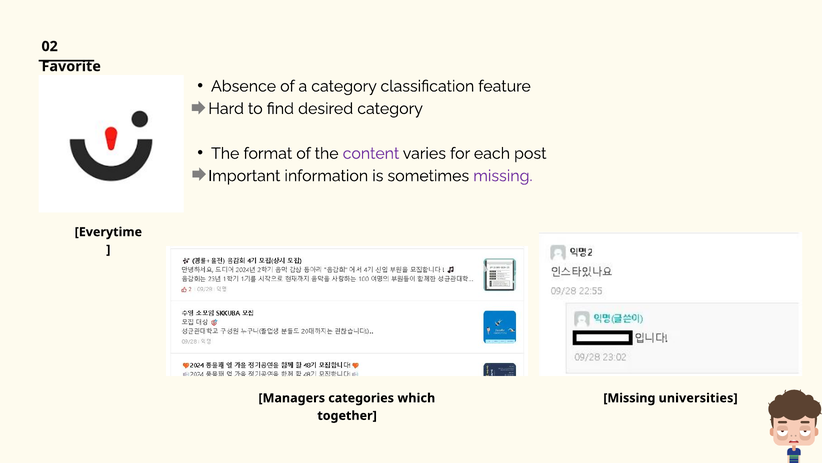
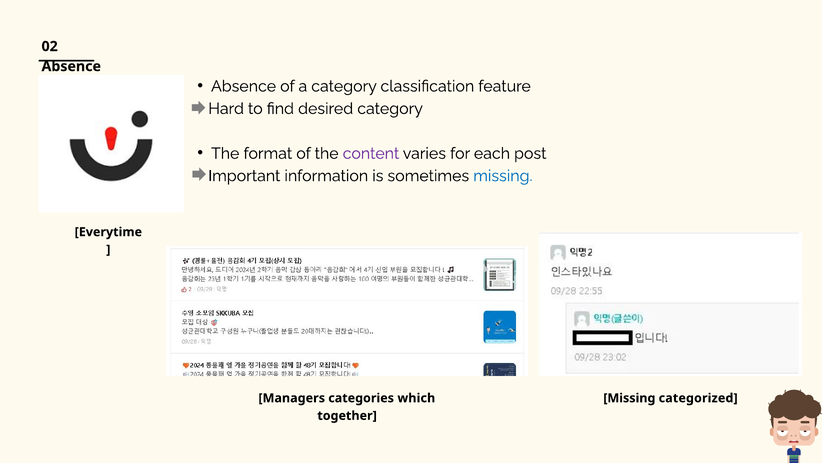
Favorite at (71, 66): Favorite -> Absence
missing at (503, 176) colour: purple -> blue
universities: universities -> categorized
